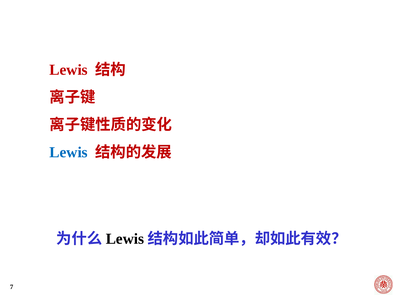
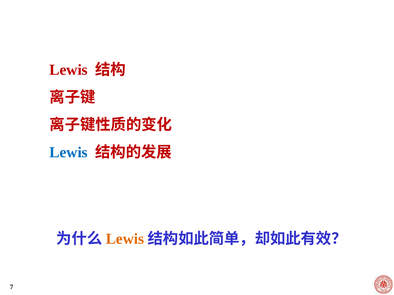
Lewis at (125, 239) colour: black -> orange
